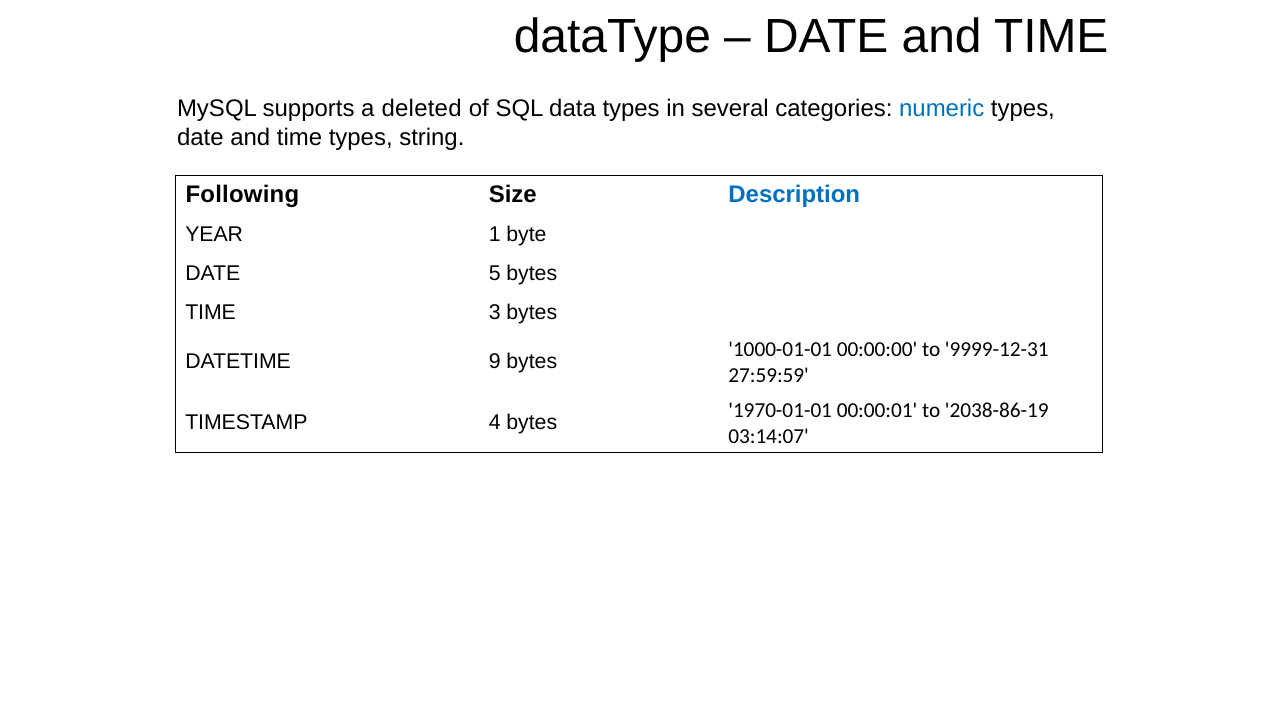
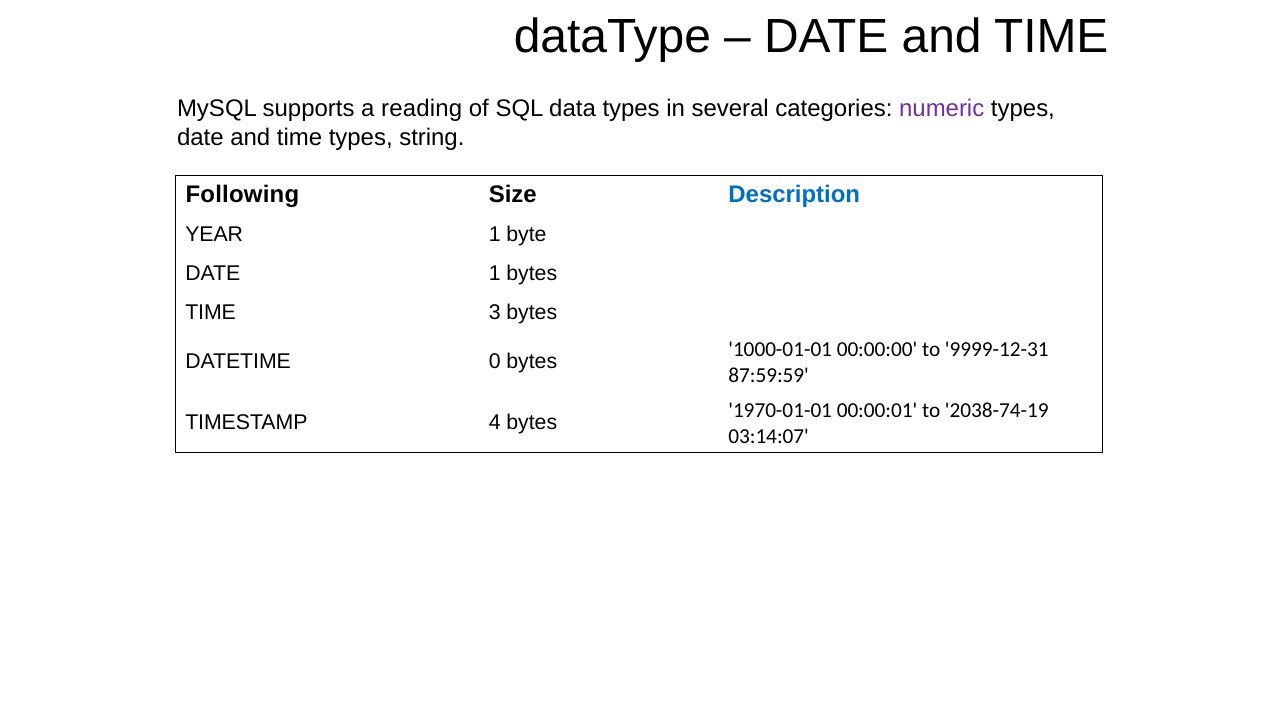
deleted: deleted -> reading
numeric colour: blue -> purple
DATE 5: 5 -> 1
9: 9 -> 0
27:59:59: 27:59:59 -> 87:59:59
2038-86-19: 2038-86-19 -> 2038-74-19
